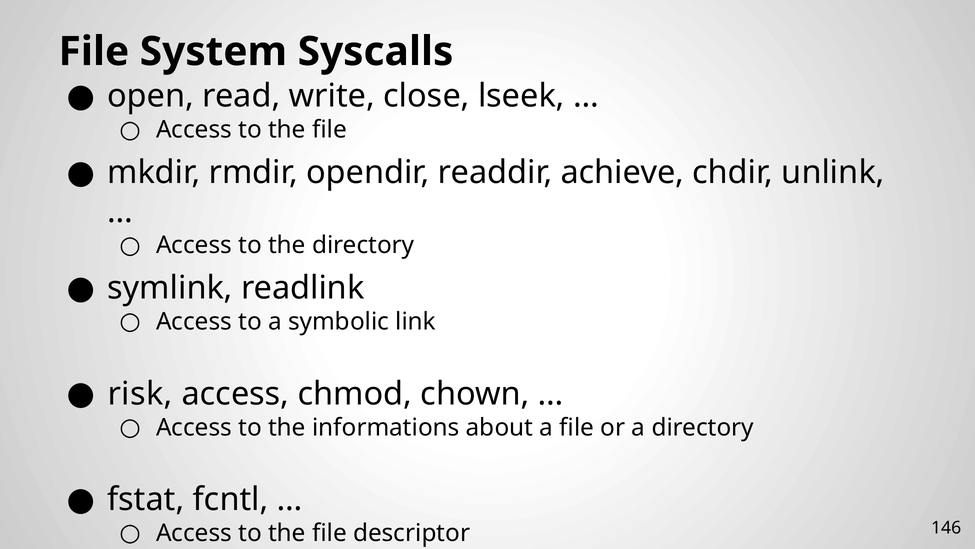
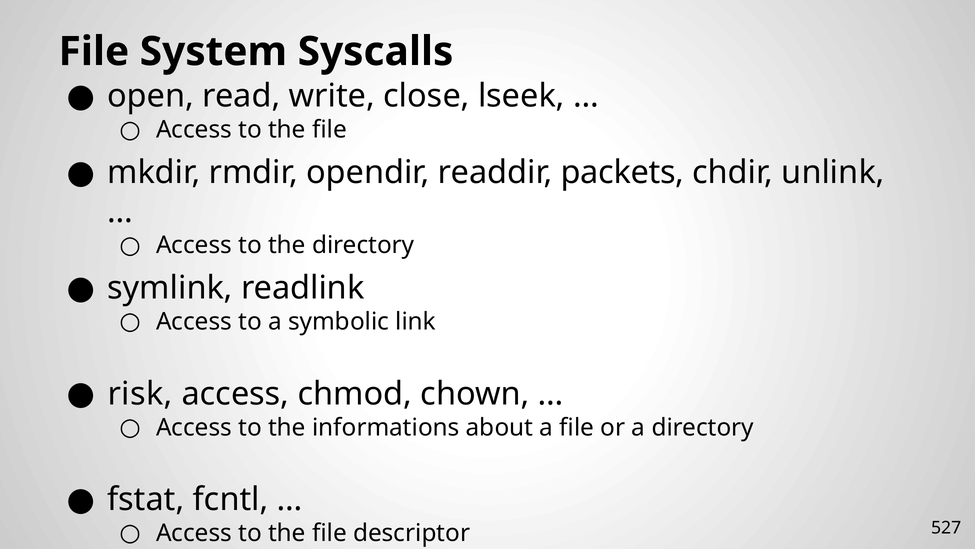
achieve: achieve -> packets
146: 146 -> 527
